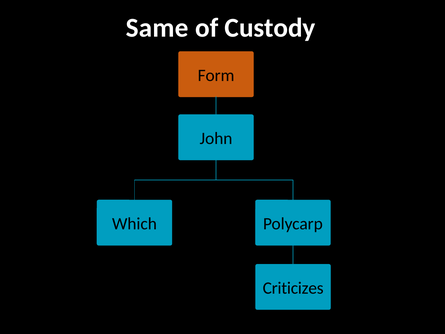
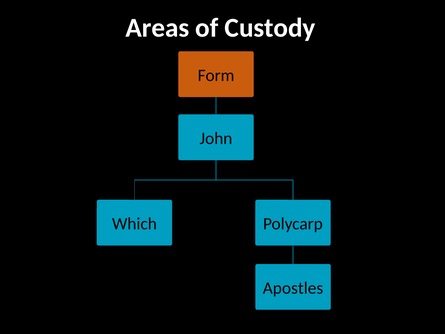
Same: Same -> Areas
Criticizes: Criticizes -> Apostles
